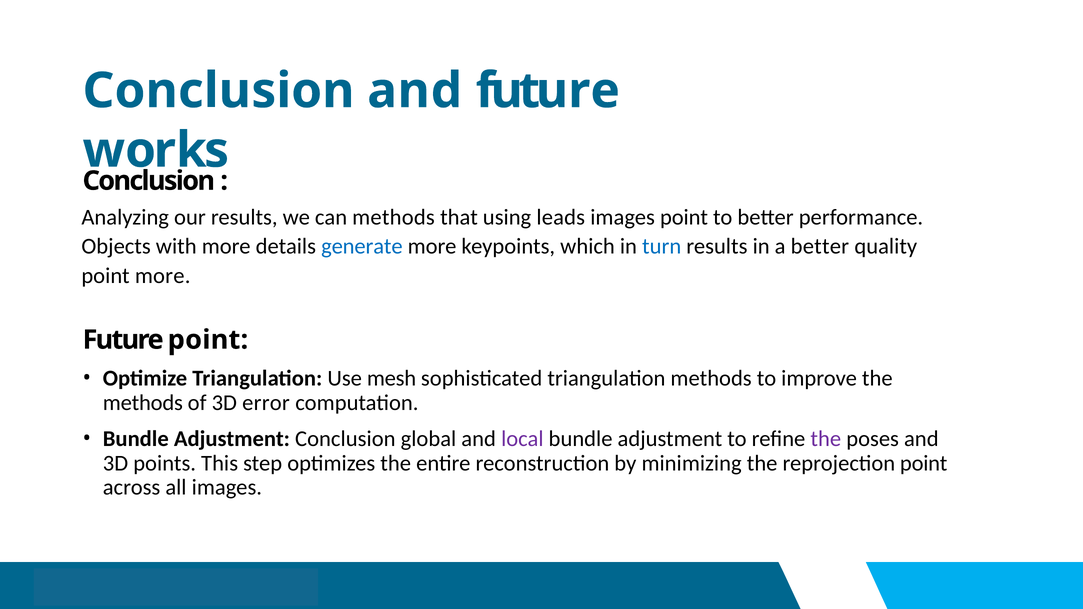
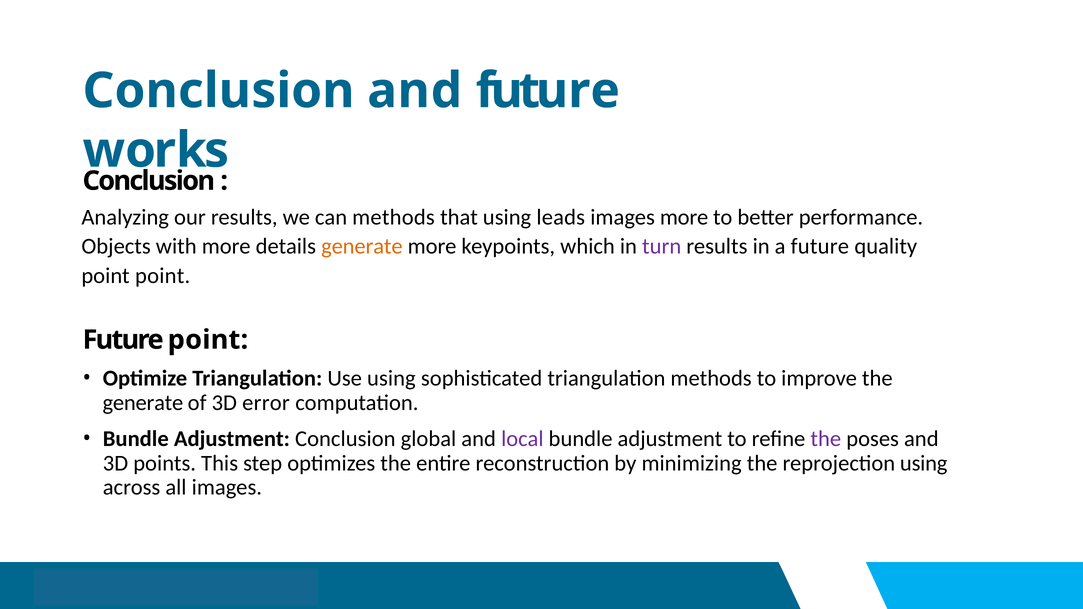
images point: point -> more
generate at (362, 247) colour: blue -> orange
turn colour: blue -> purple
a better: better -> future
point more: more -> point
Use mesh: mesh -> using
methods at (143, 403): methods -> generate
reprojection point: point -> using
